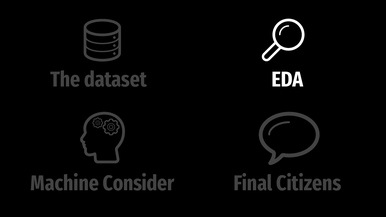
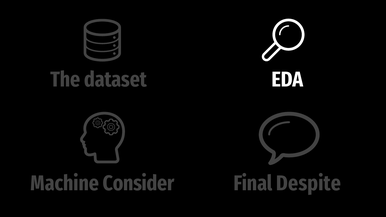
Citizens: Citizens -> Despite
